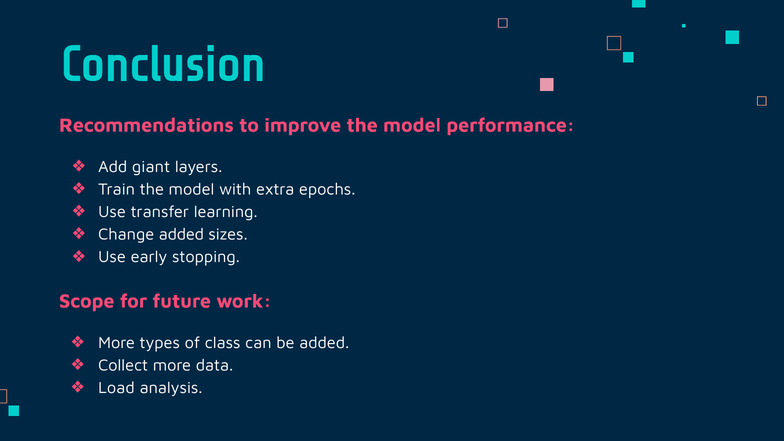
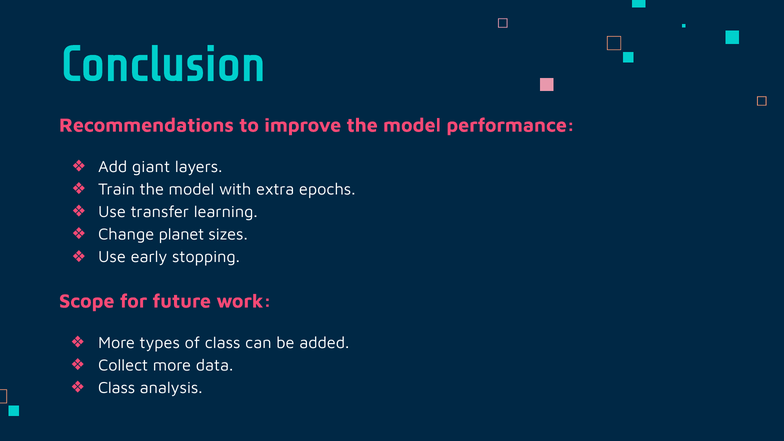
Change added: added -> planet
Load at (116, 388): Load -> Class
